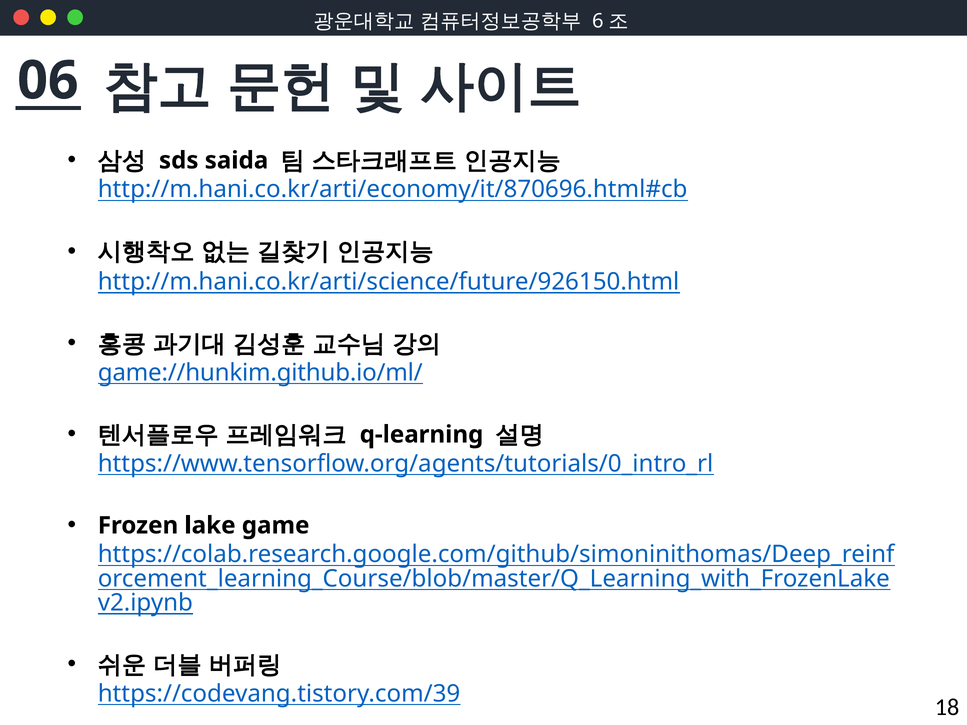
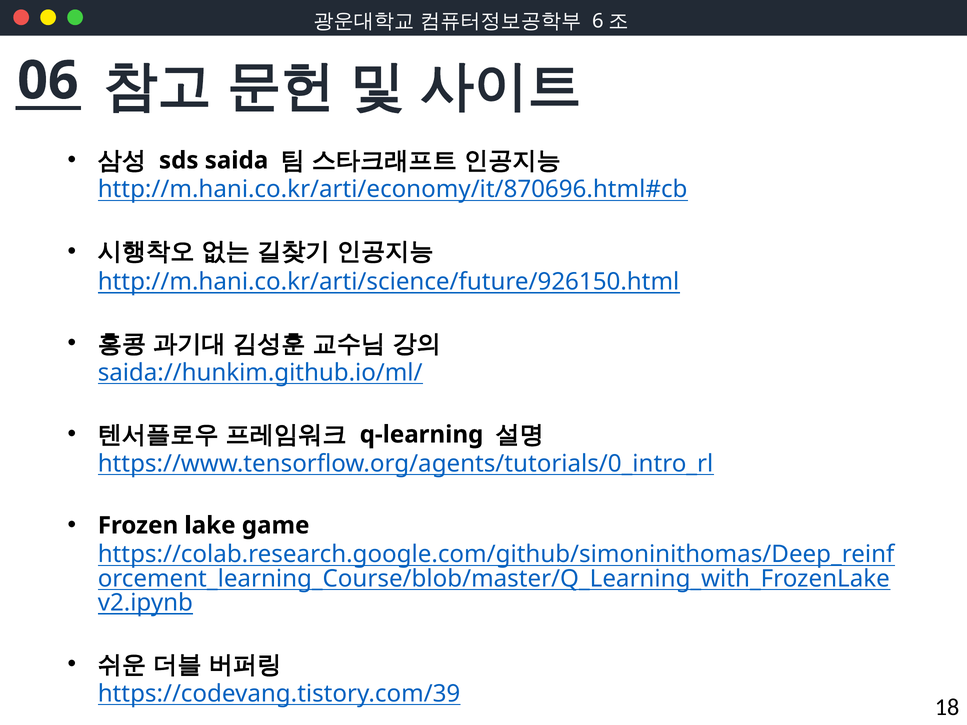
game://hunkim.github.io/ml/: game://hunkim.github.io/ml/ -> saida://hunkim.github.io/ml/
